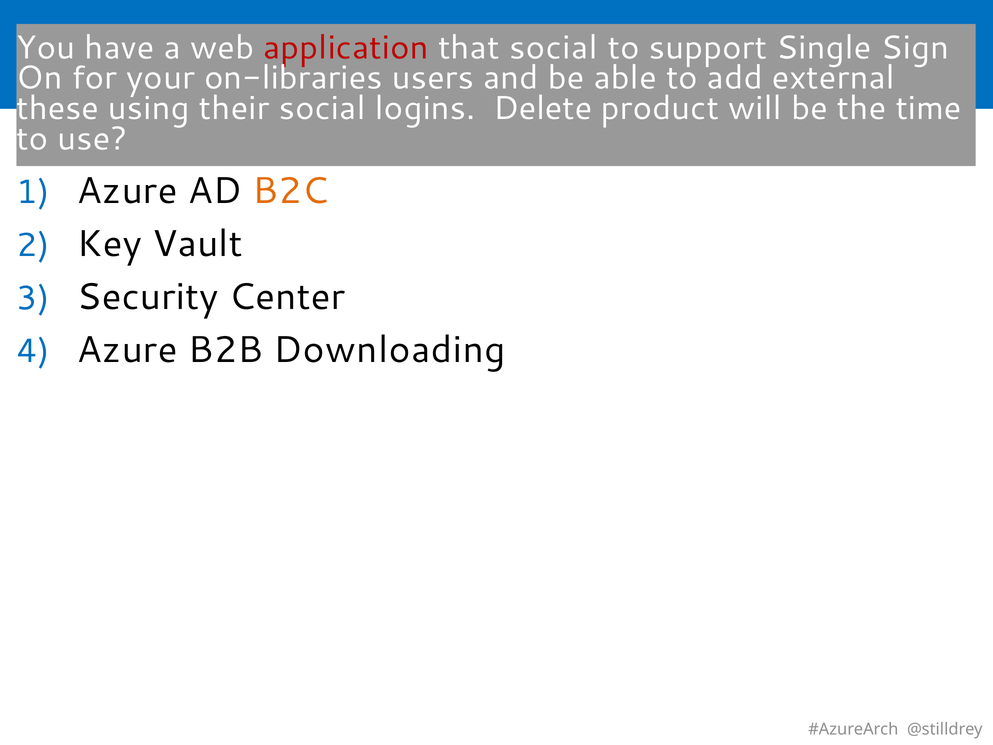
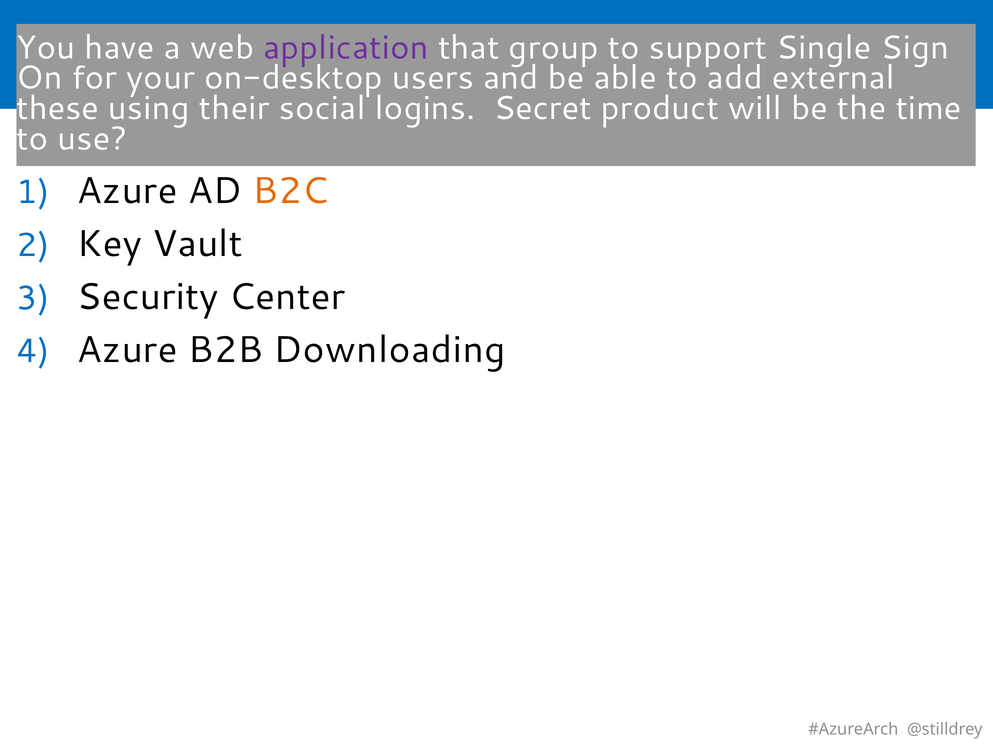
application colour: red -> purple
that social: social -> group
on-libraries: on-libraries -> on-desktop
Delete: Delete -> Secret
